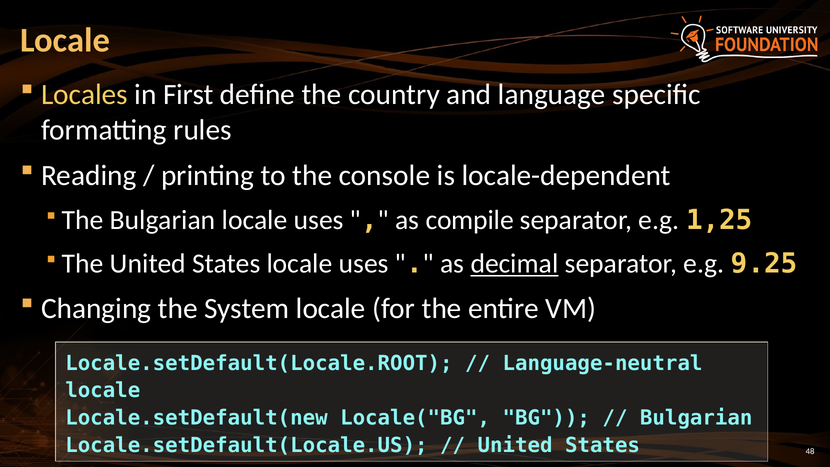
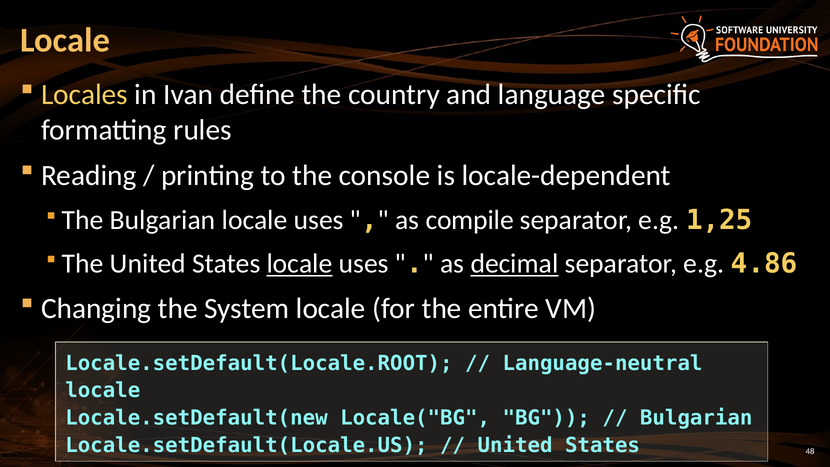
First: First -> Ivan
locale at (300, 264) underline: none -> present
9.25: 9.25 -> 4.86
